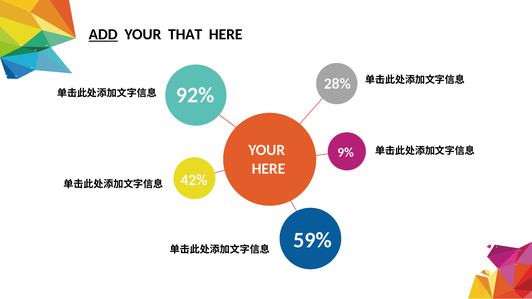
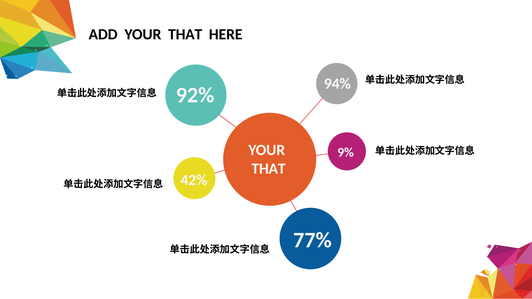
ADD underline: present -> none
28%: 28% -> 94%
HERE at (268, 169): HERE -> THAT
59%: 59% -> 77%
